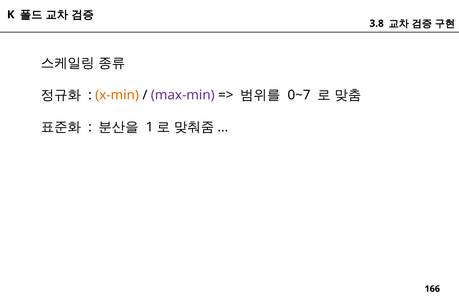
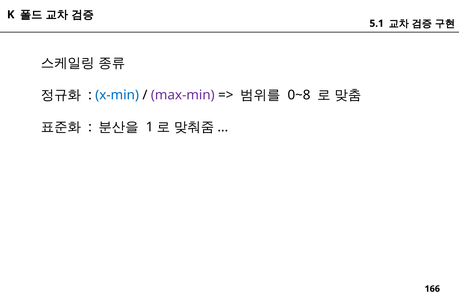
3.8: 3.8 -> 5.1
x-min colour: orange -> blue
0~7: 0~7 -> 0~8
